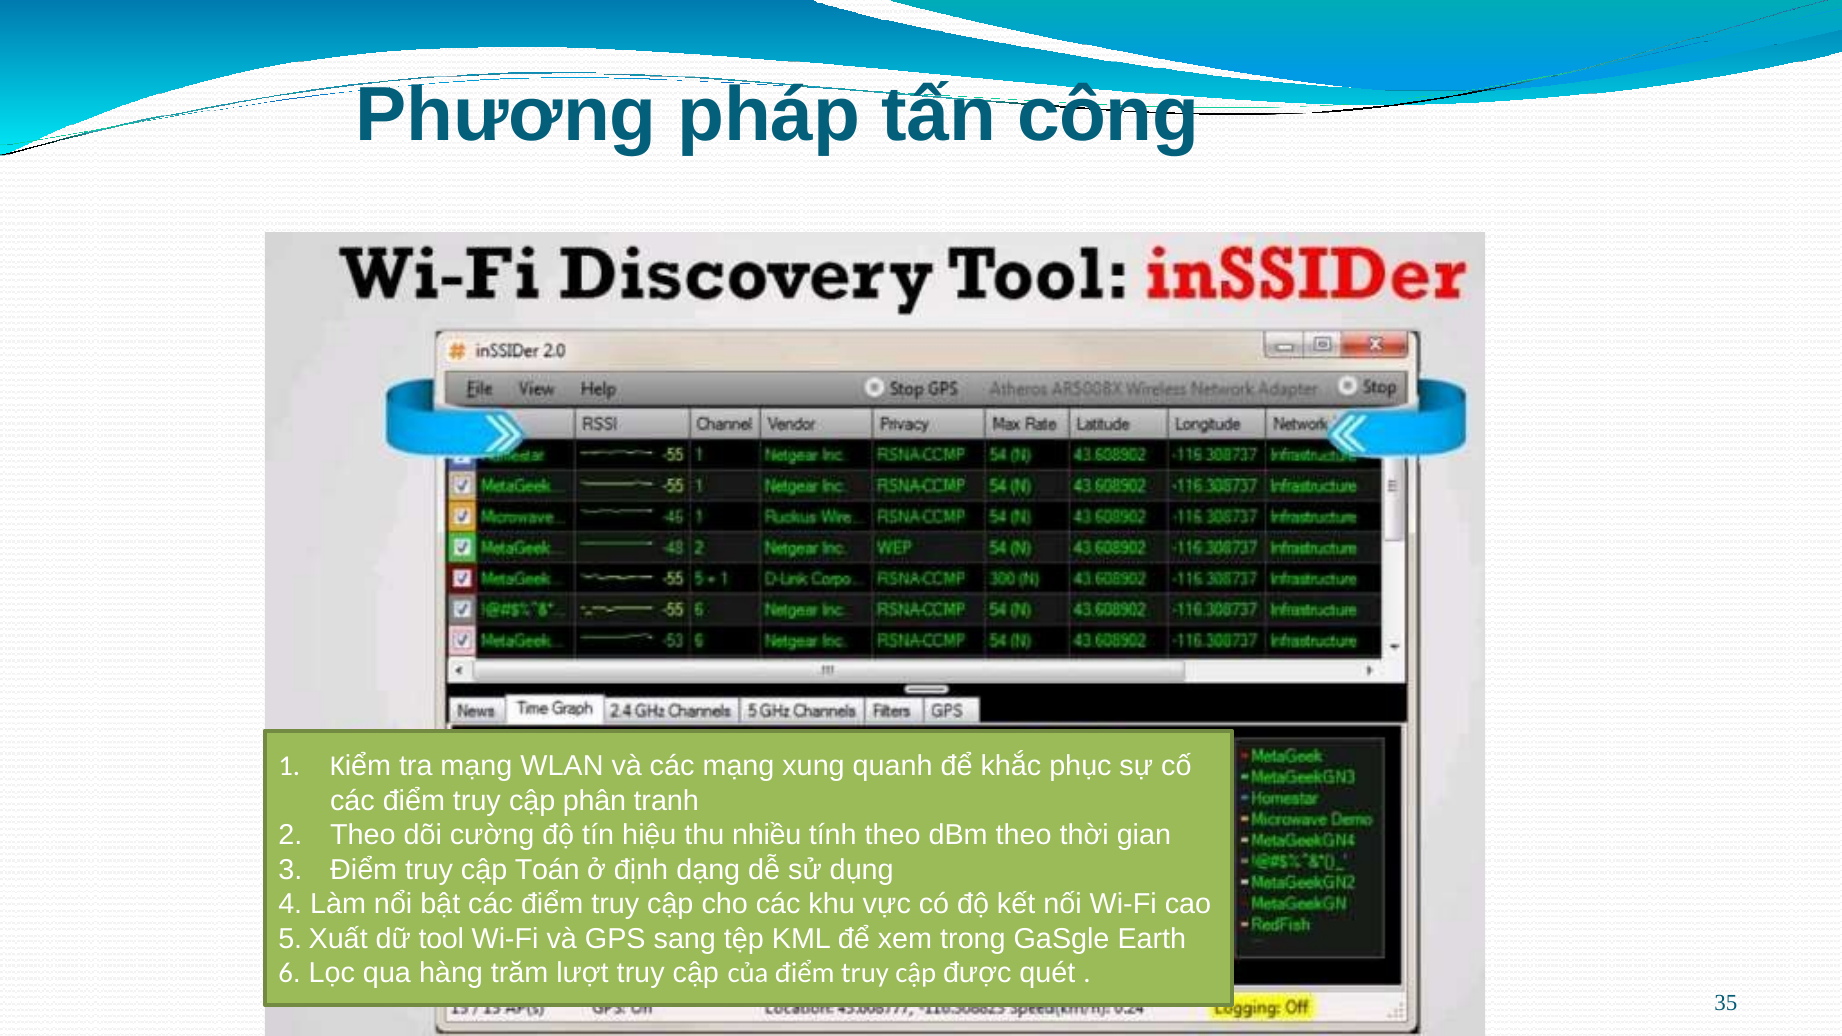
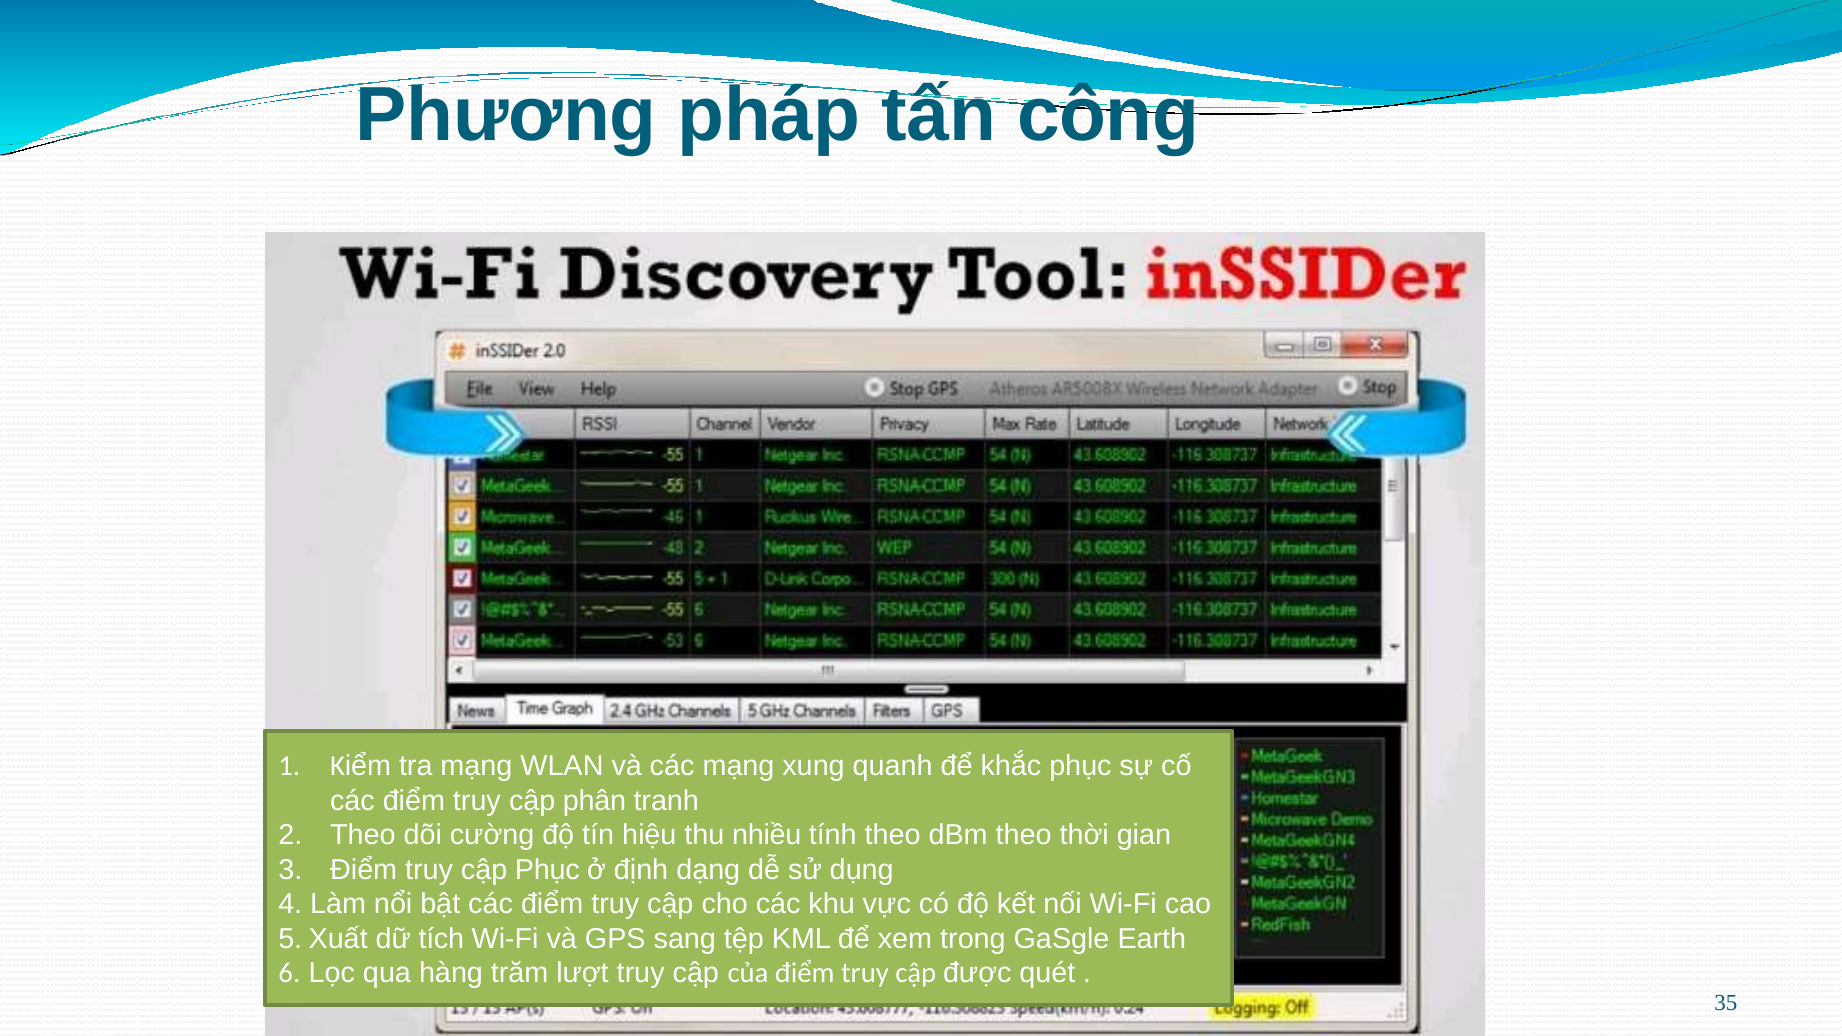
cập Toán: Toán -> Phục
tool: tool -> tích
